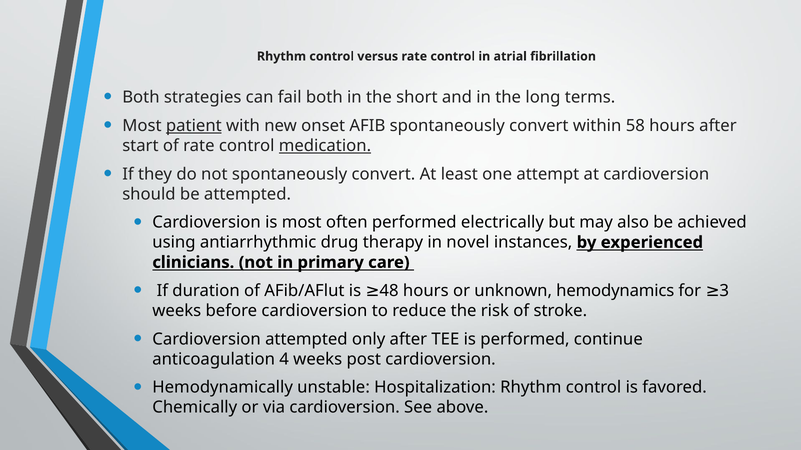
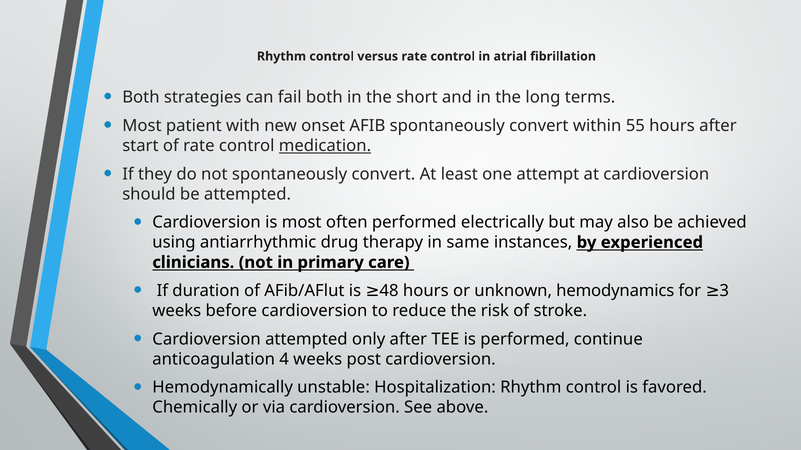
patient underline: present -> none
58: 58 -> 55
novel: novel -> same
